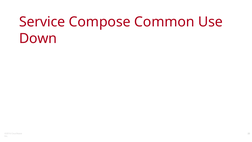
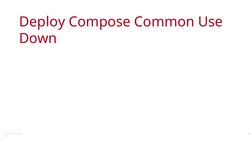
Service: Service -> Deploy
